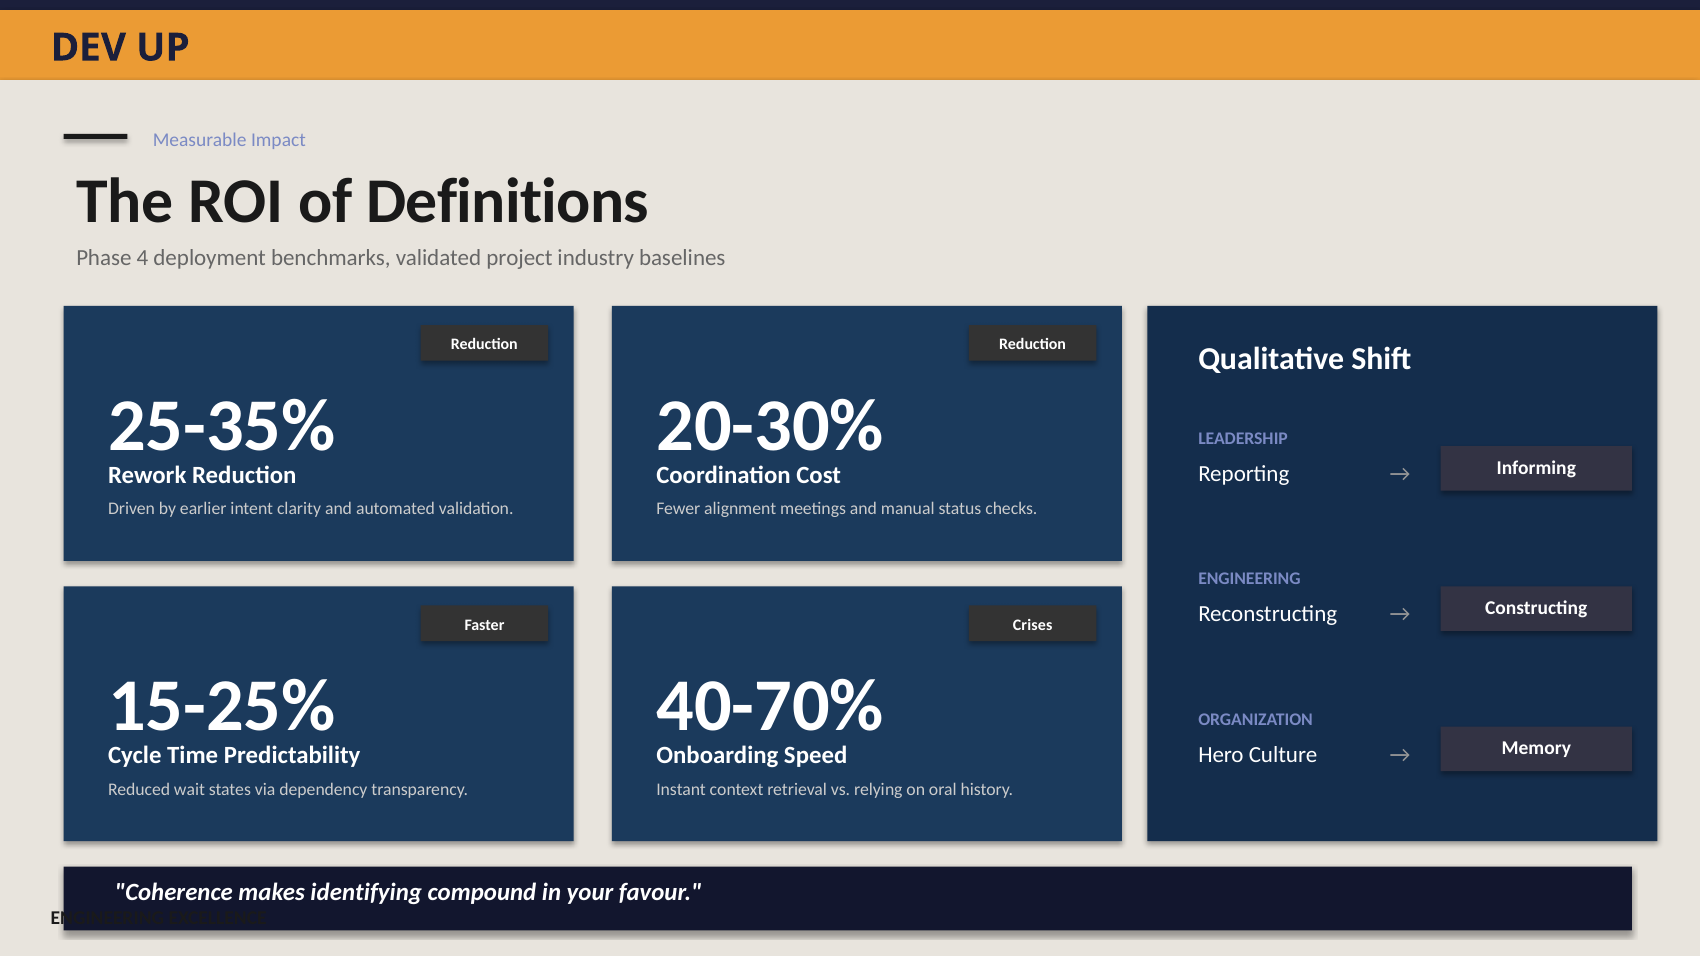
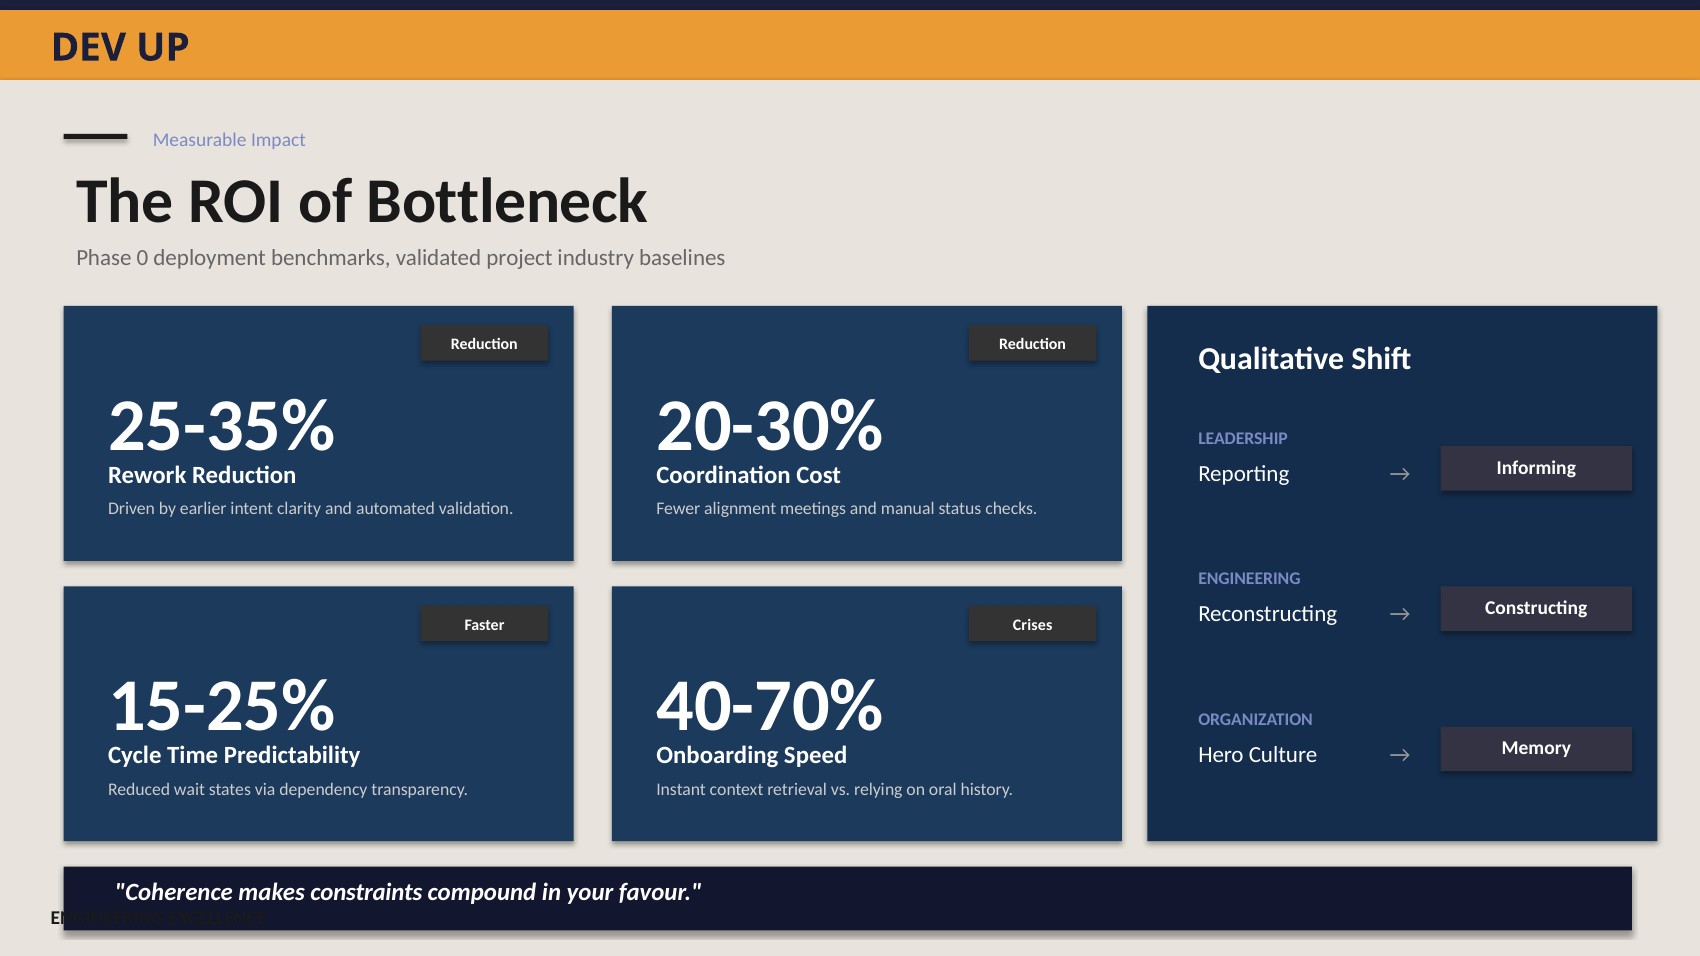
Definitions: Definitions -> Bottleneck
4: 4 -> 0
identifying: identifying -> constraints
